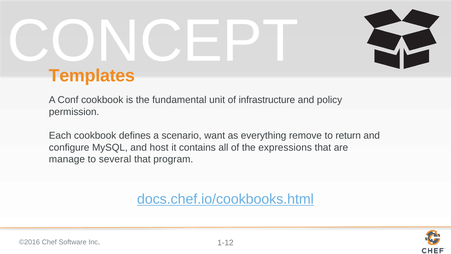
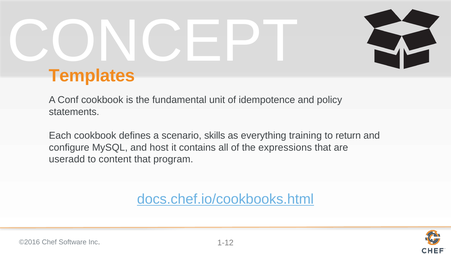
infrastructure: infrastructure -> idempotence
permission: permission -> statements
want: want -> skills
remove: remove -> training
manage: manage -> useradd
several: several -> content
